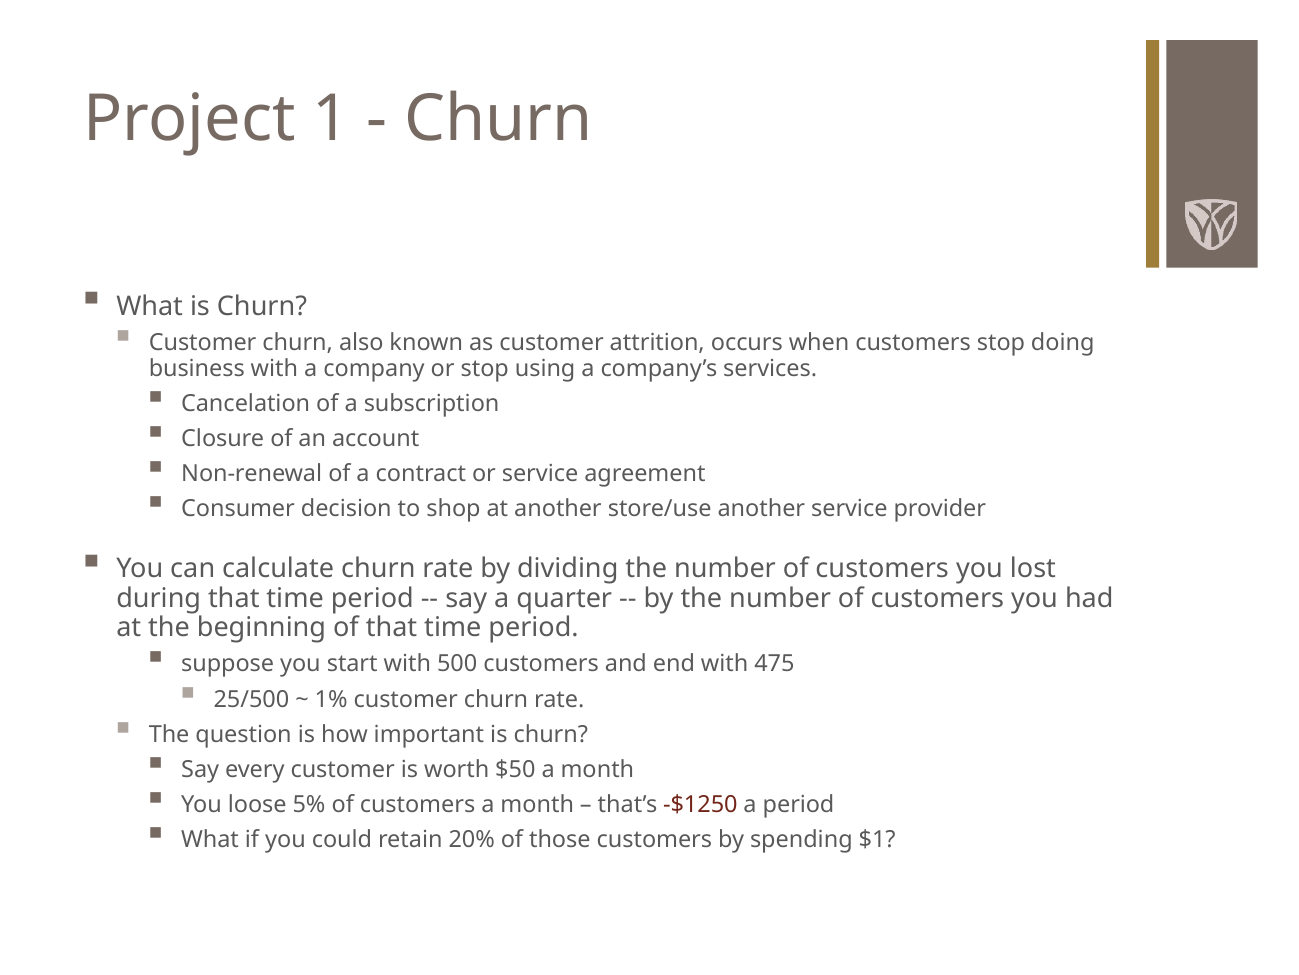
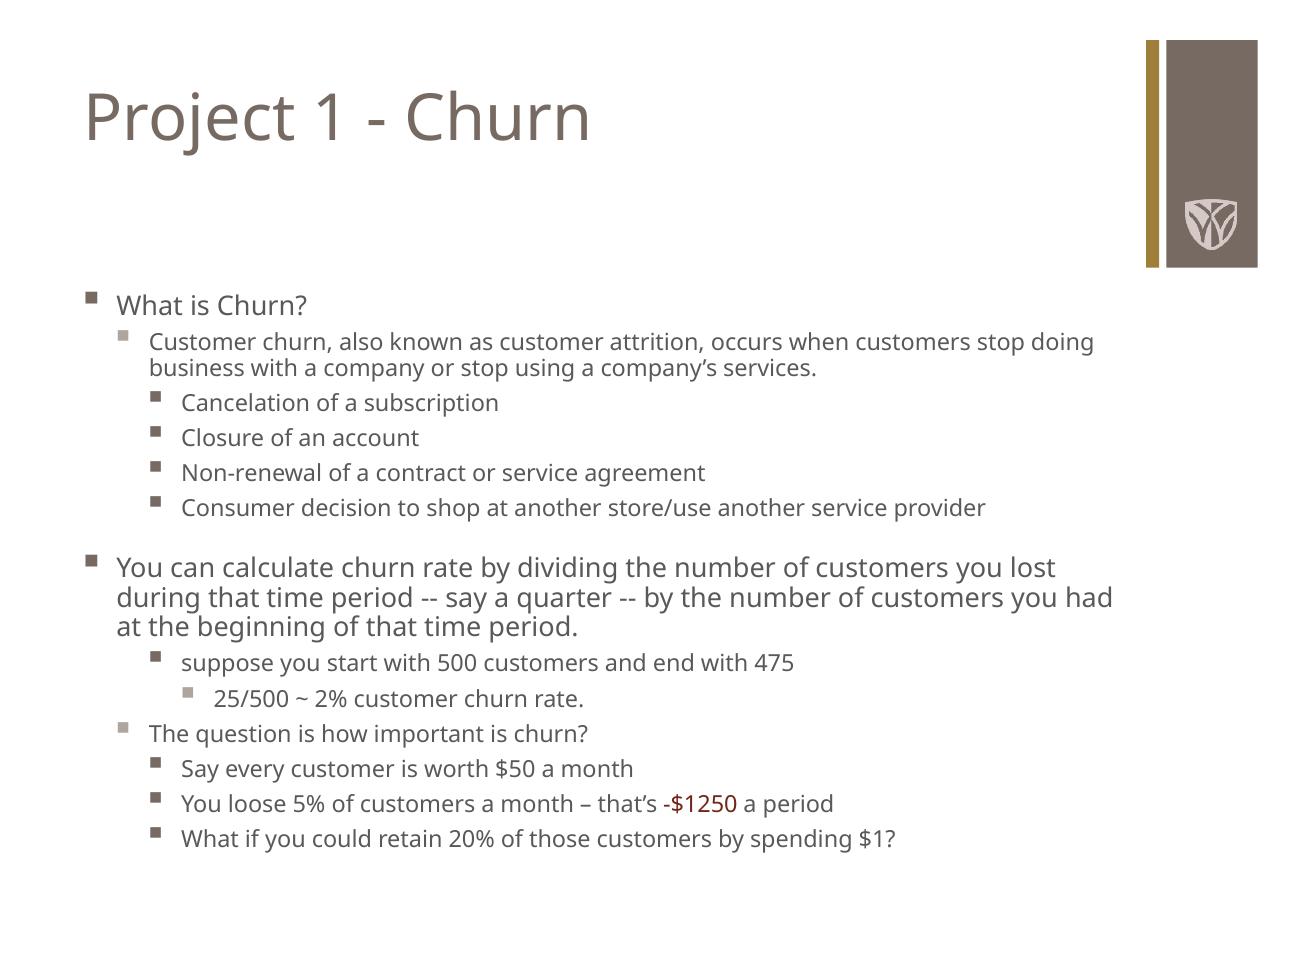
1%: 1% -> 2%
